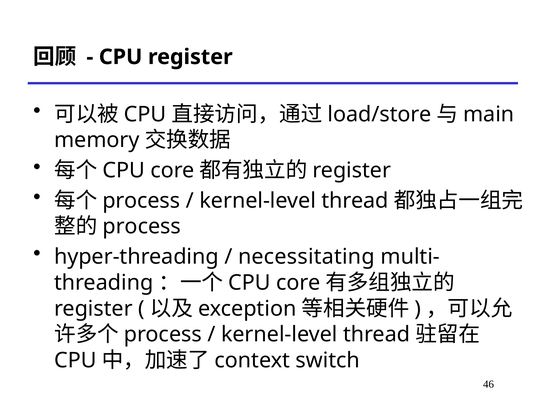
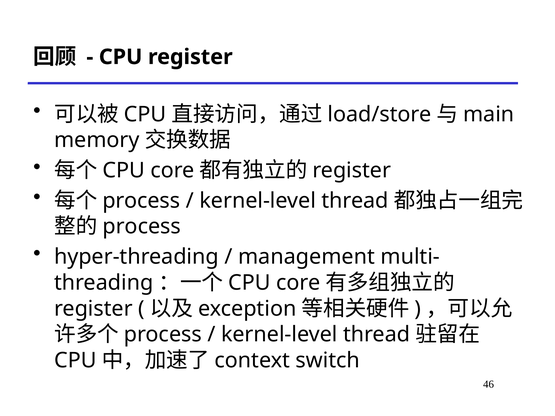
necessitating: necessitating -> management
